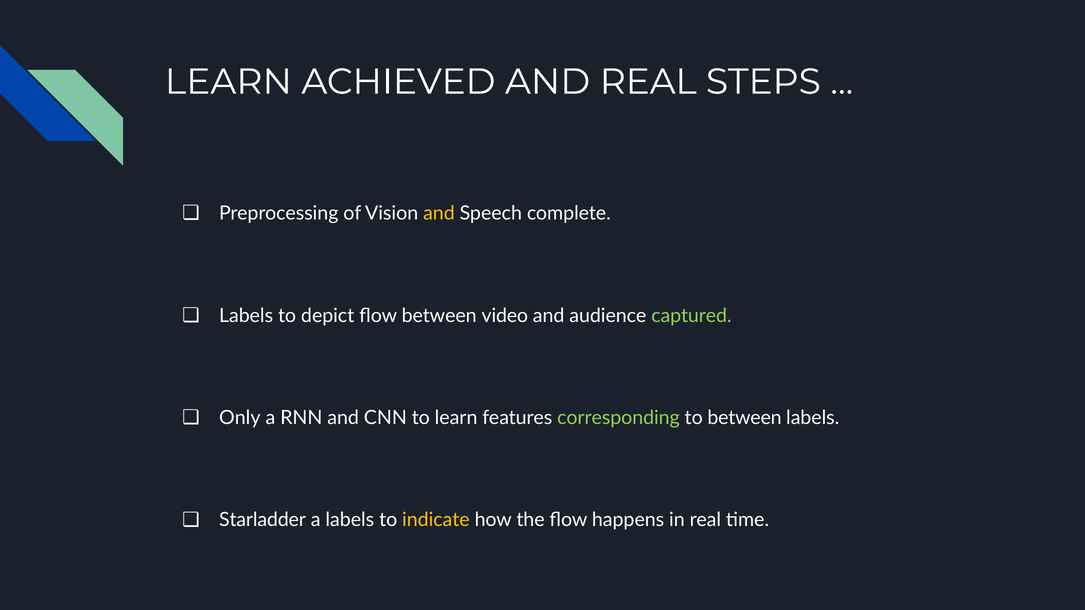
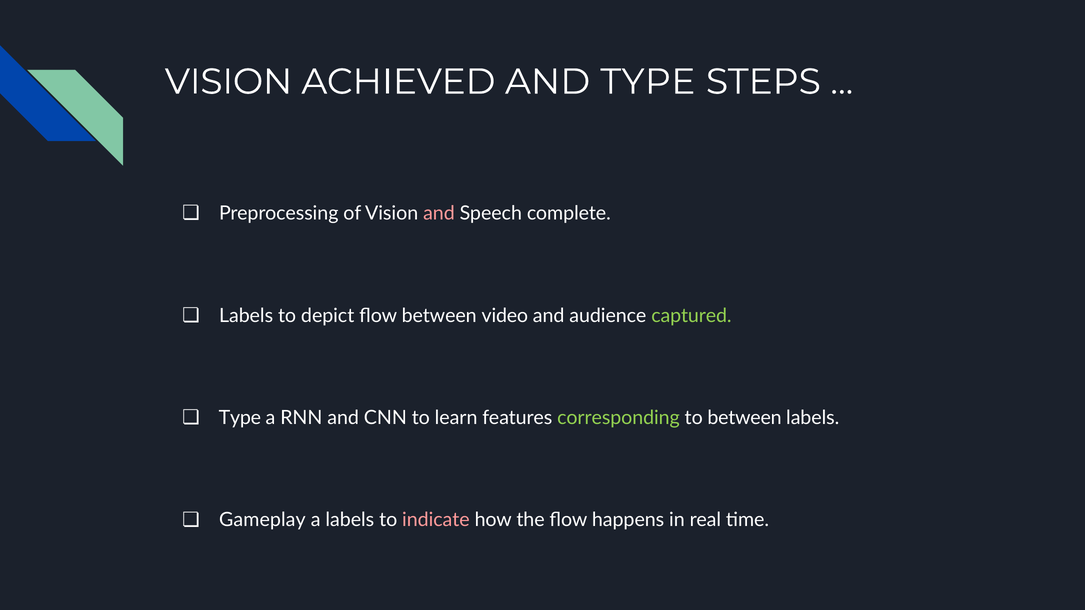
LEARN at (228, 82): LEARN -> VISION
AND REAL: REAL -> TYPE
and at (439, 213) colour: yellow -> pink
Only at (240, 418): Only -> Type
Starladder: Starladder -> Gameplay
indicate colour: yellow -> pink
